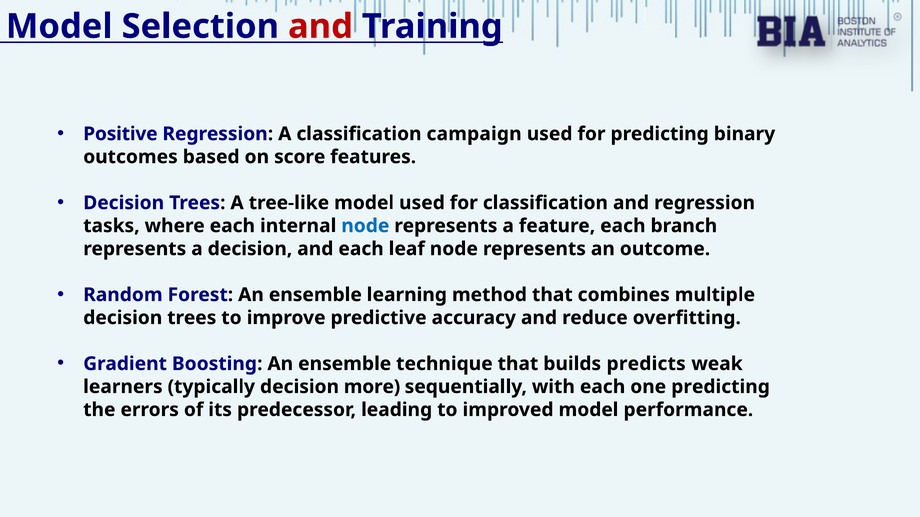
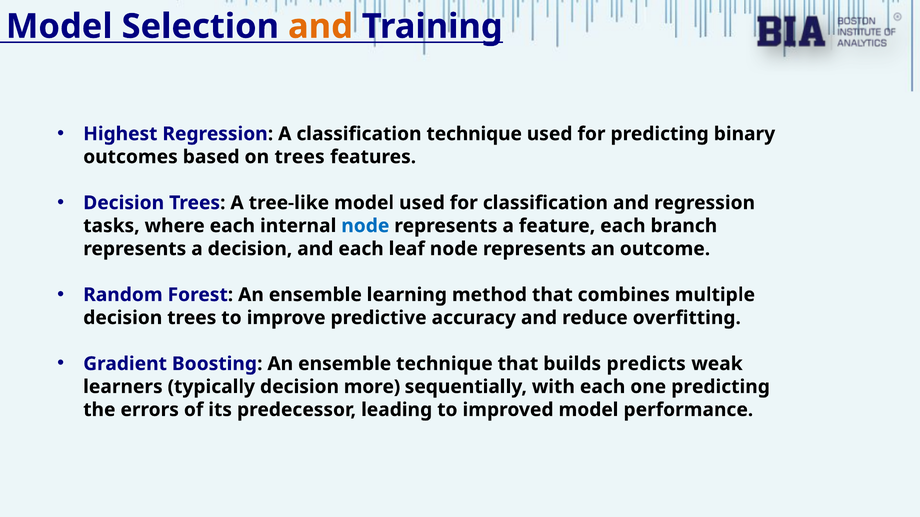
and at (320, 26) colour: red -> orange
Positive: Positive -> Highest
classification campaign: campaign -> technique
on score: score -> trees
